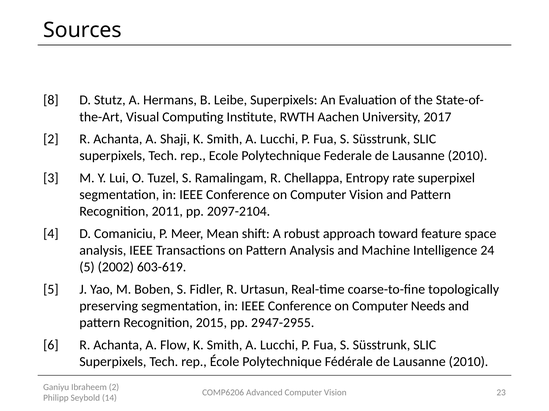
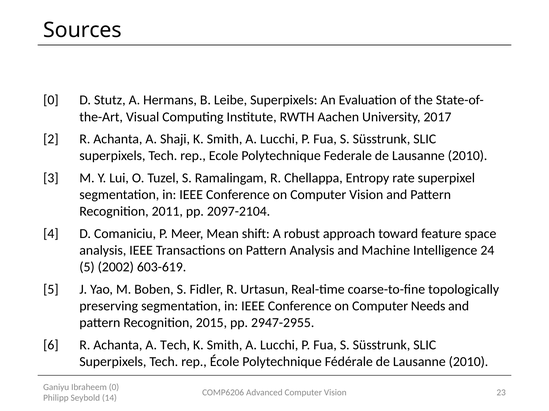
8 at (51, 100): 8 -> 0
A Flow: Flow -> Tech
Ibraheem 2: 2 -> 0
